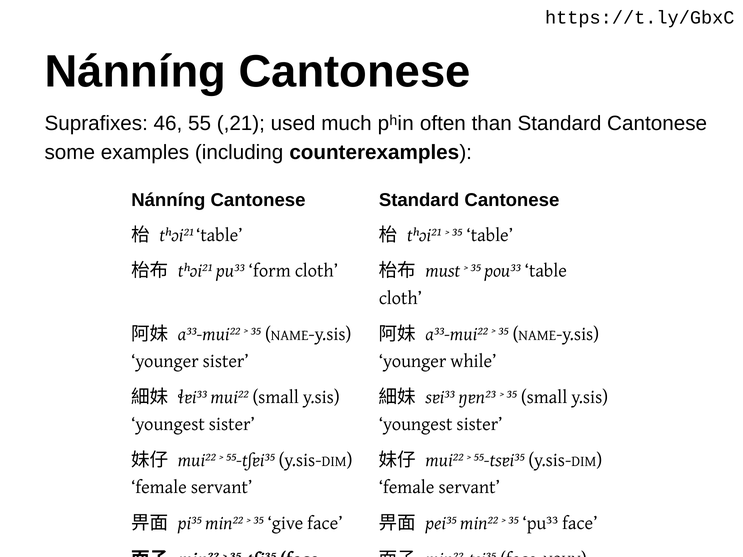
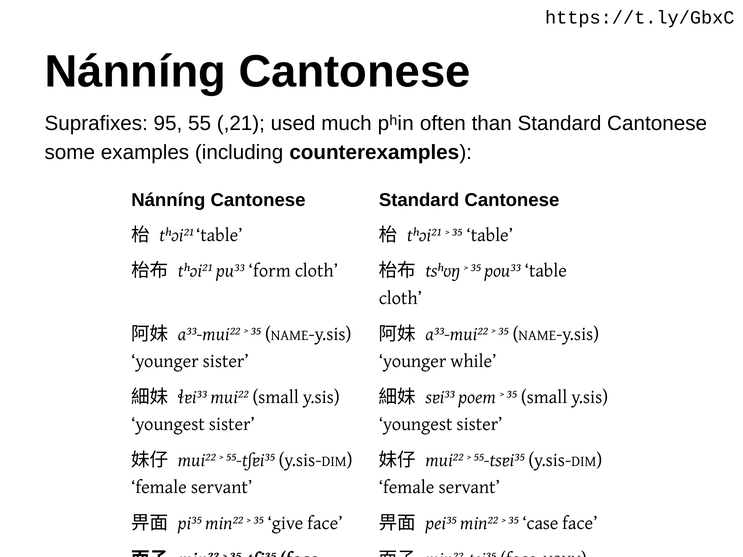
46: 46 -> 95
must: must -> tsʰʊŋ
ŋɐn²³: ŋɐn²³ -> poem
³⁵ pu³³: pu³³ -> case
